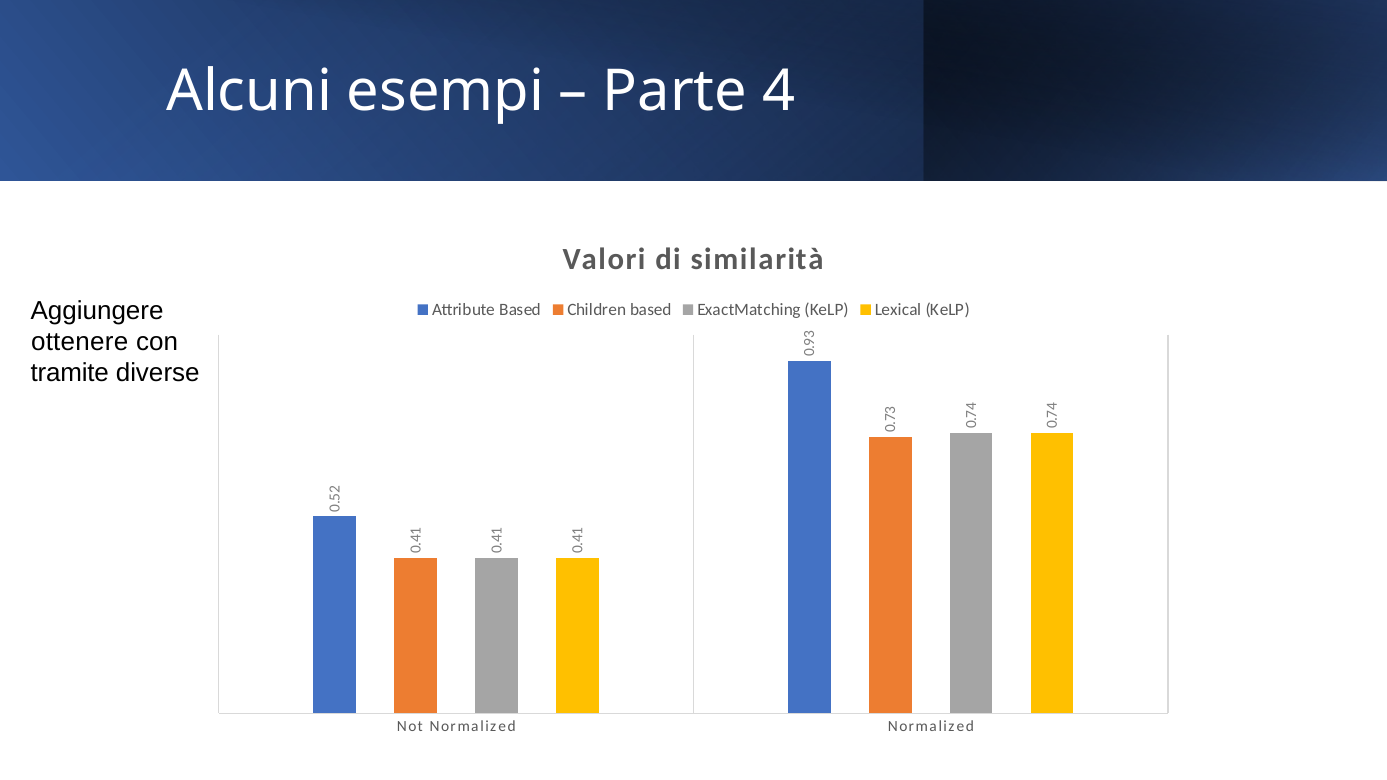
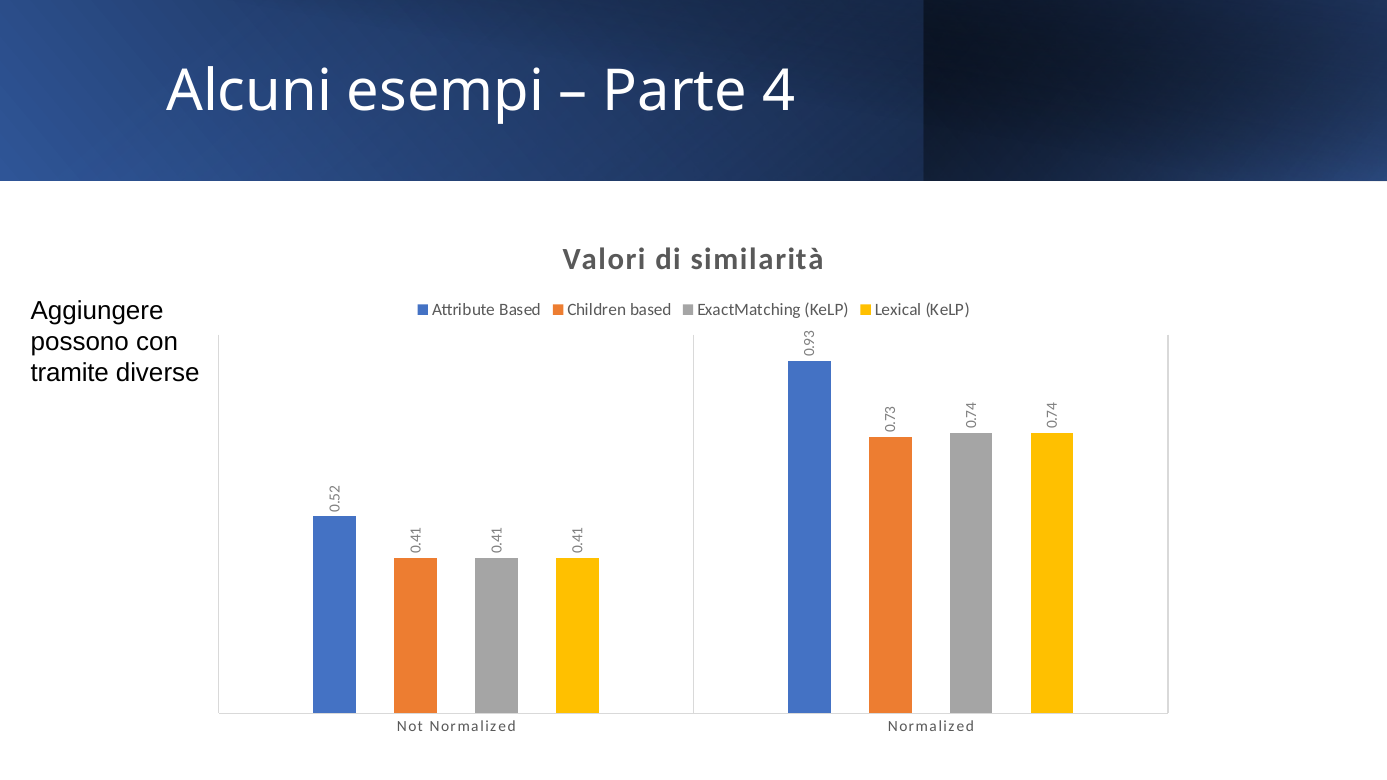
ottenere: ottenere -> possono
